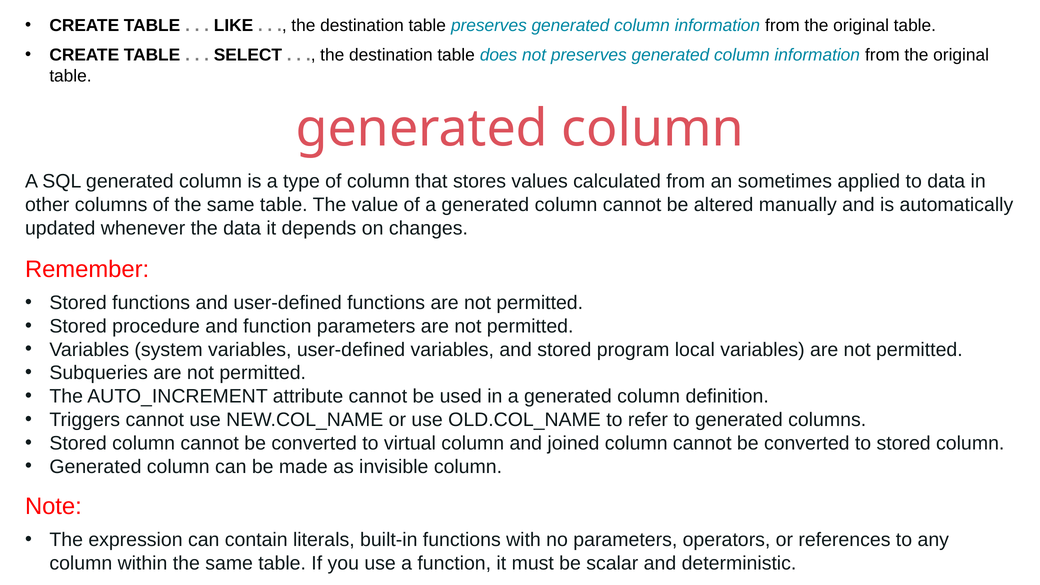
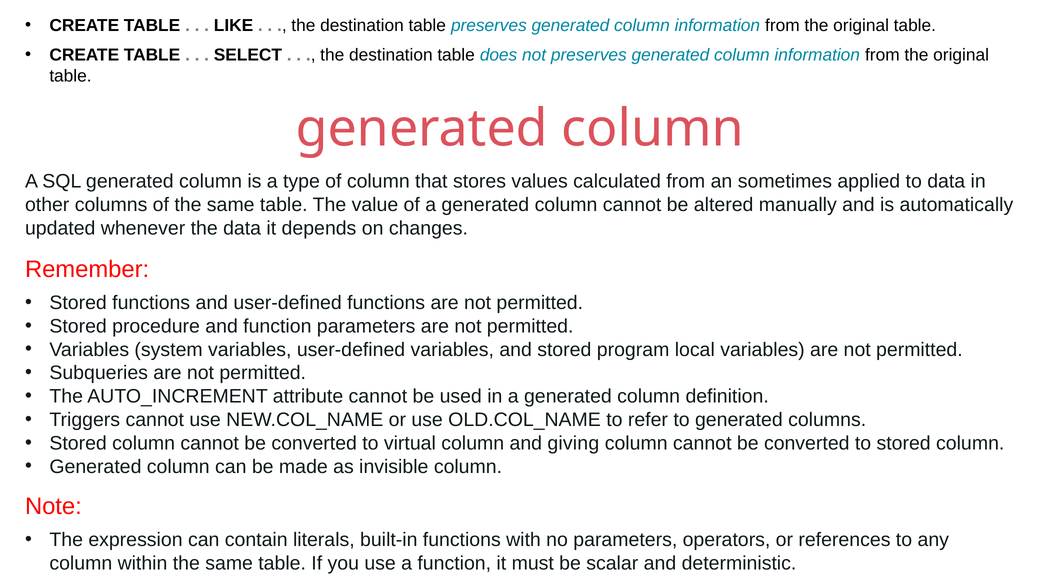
joined: joined -> giving
